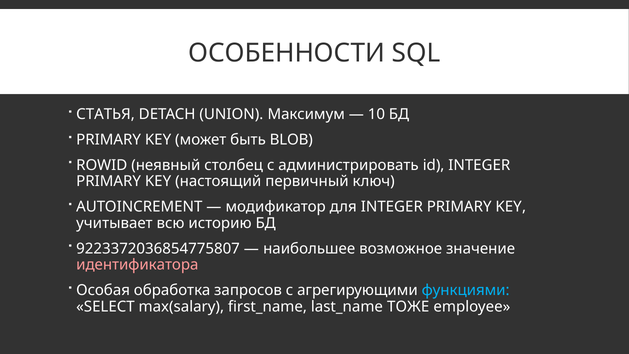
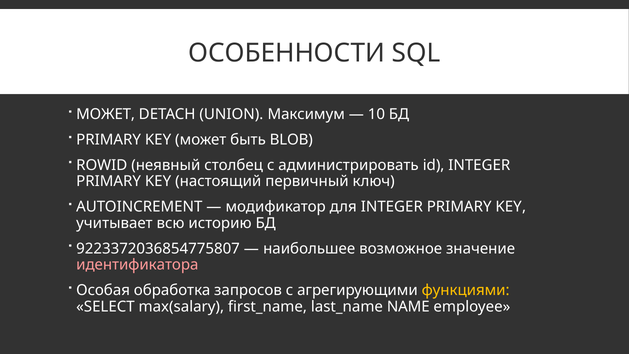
СТАТЬЯ at (106, 114): СТАТЬЯ -> МОЖЕТ
функциями colour: light blue -> yellow
ТОЖЕ: ТОЖЕ -> NAME
